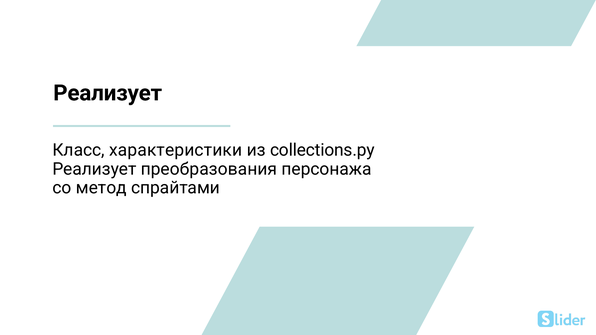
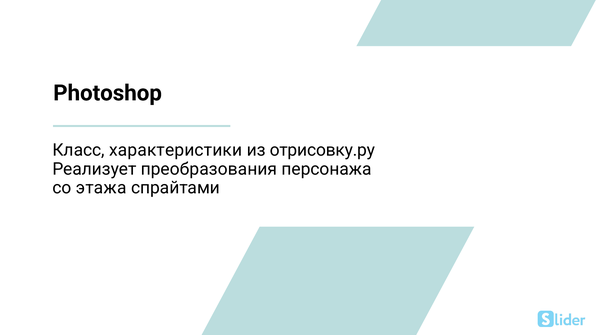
Реализует at (108, 93): Реализует -> Photoshop
collections.py: collections.py -> отрисовку.py
метод: метод -> этажа
